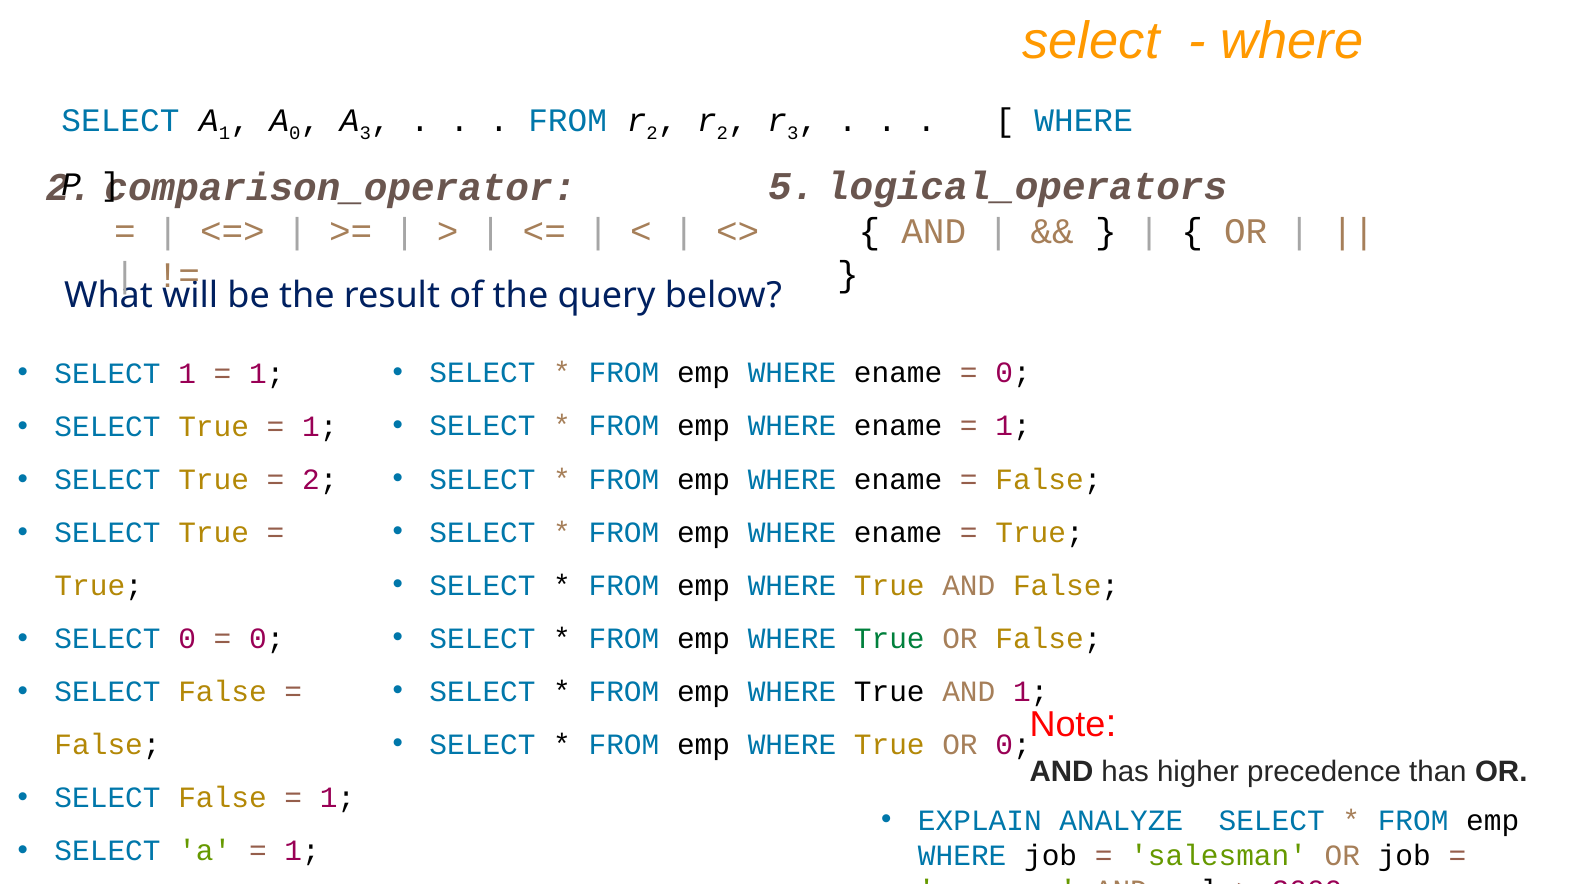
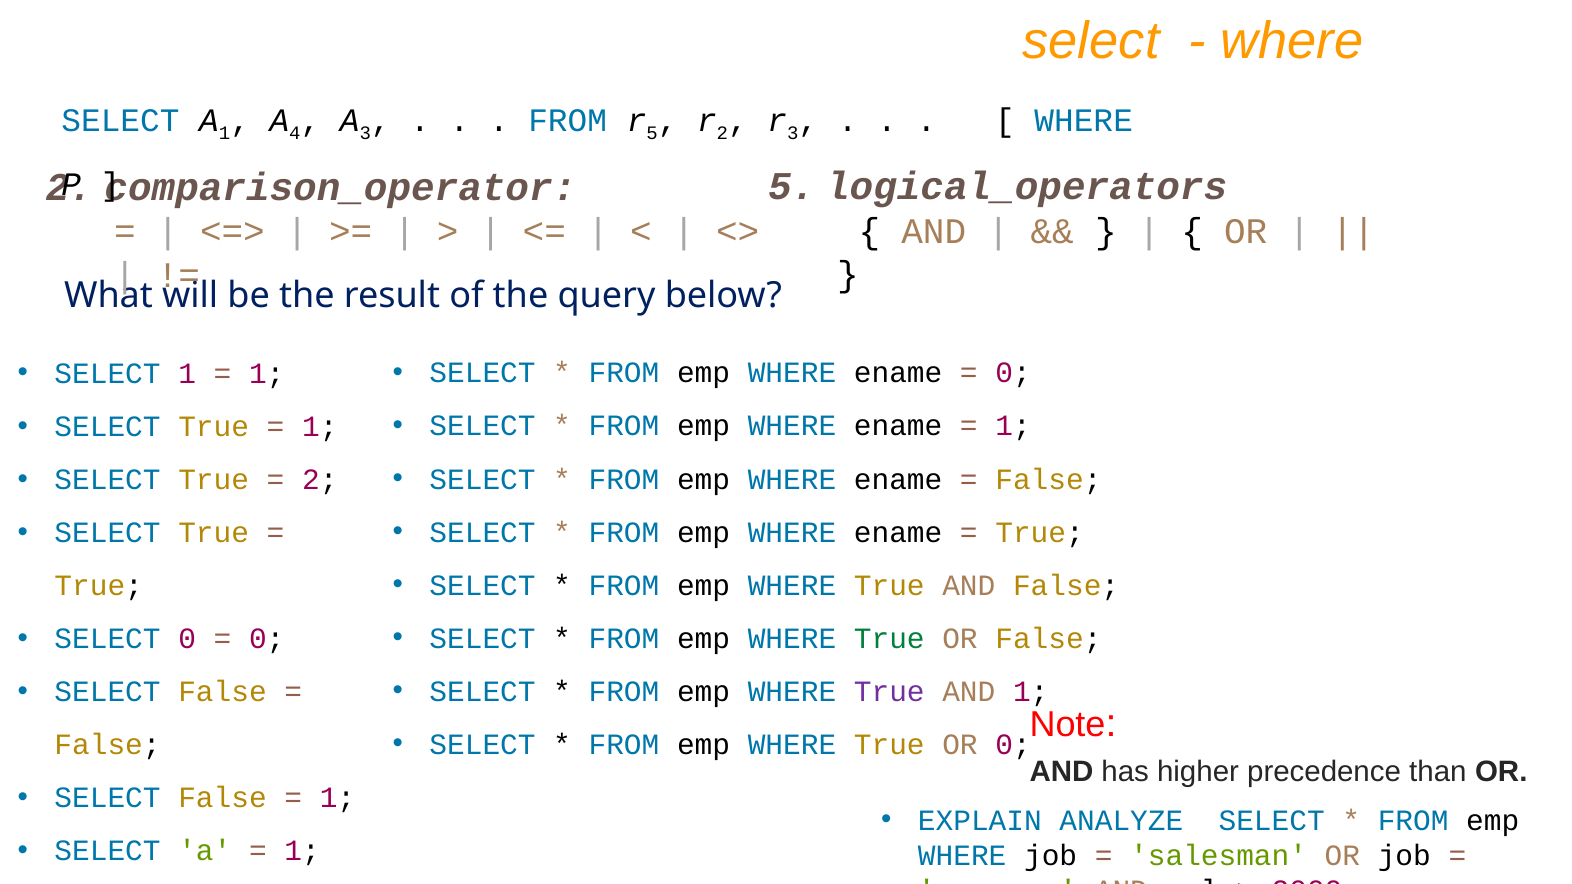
A 0: 0 -> 4
2 at (652, 134): 2 -> 5
True at (889, 692) colour: black -> purple
